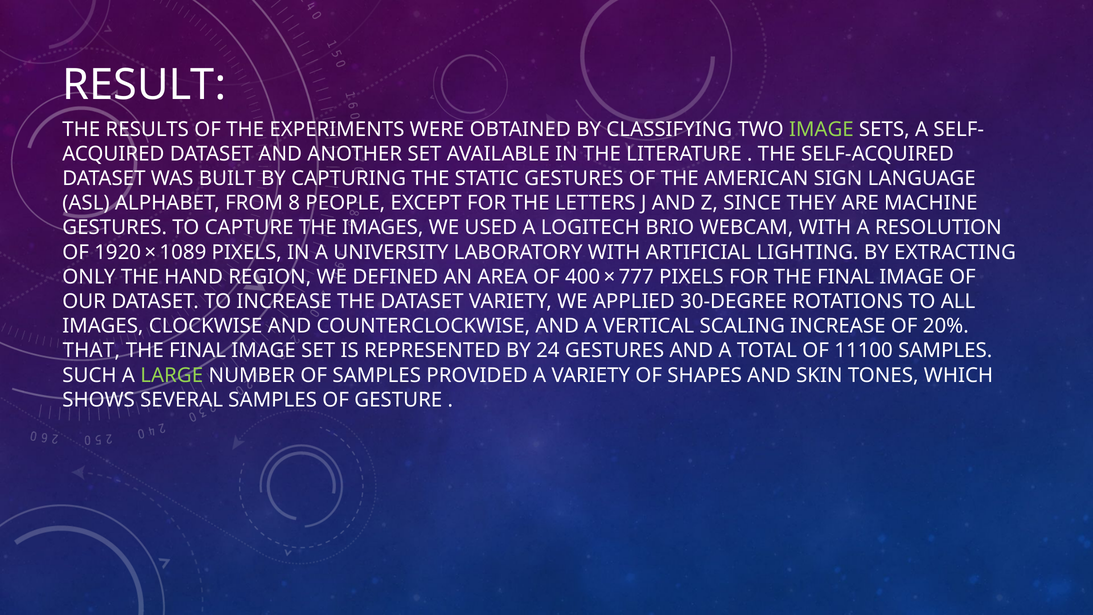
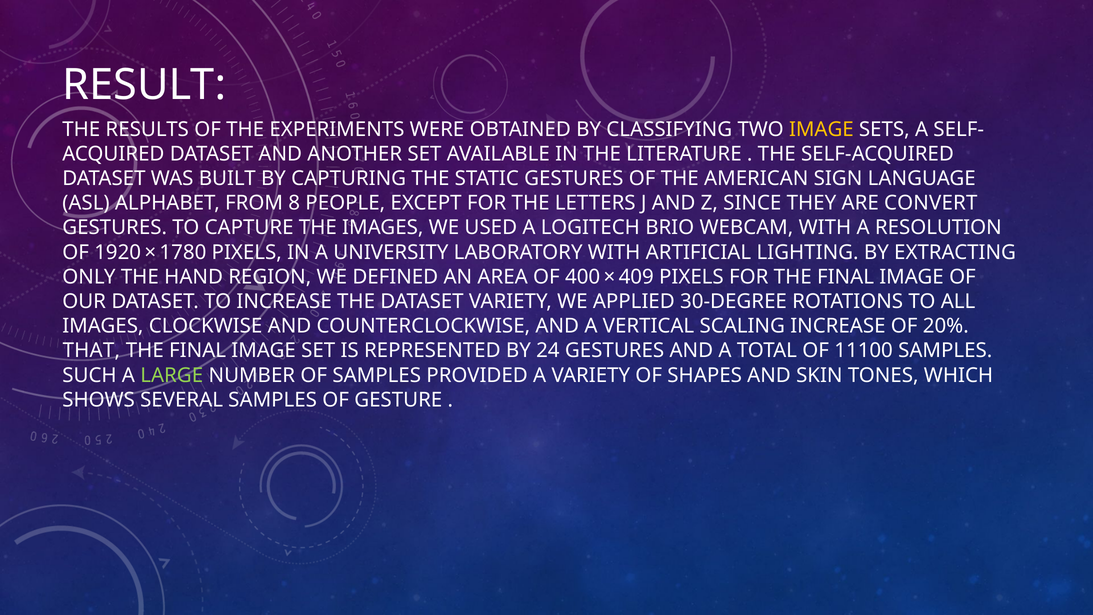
IMAGE at (821, 129) colour: light green -> yellow
MACHINE: MACHINE -> CONVERT
1089: 1089 -> 1780
777: 777 -> 409
